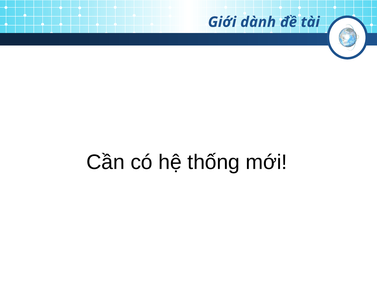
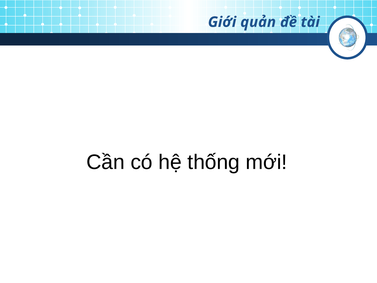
dành: dành -> quản
